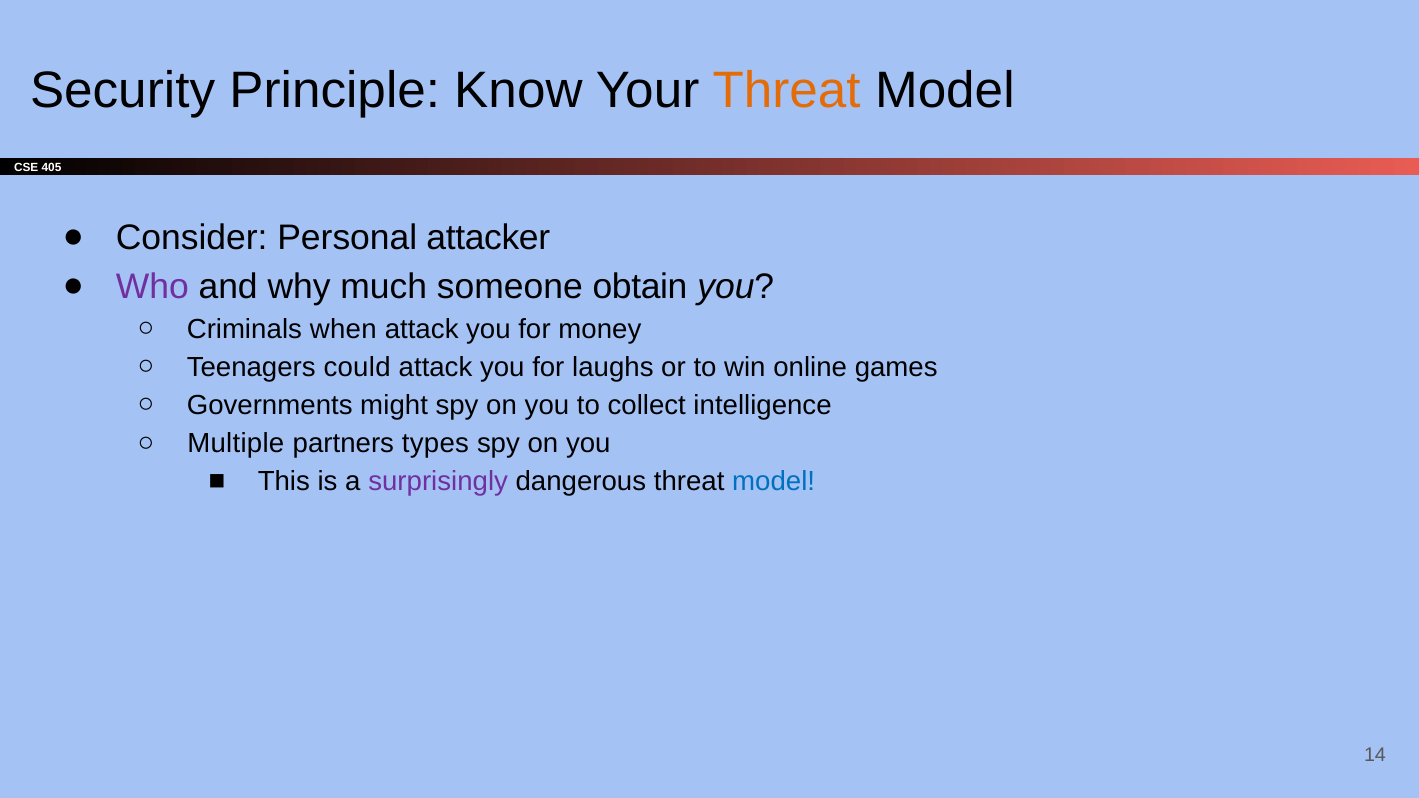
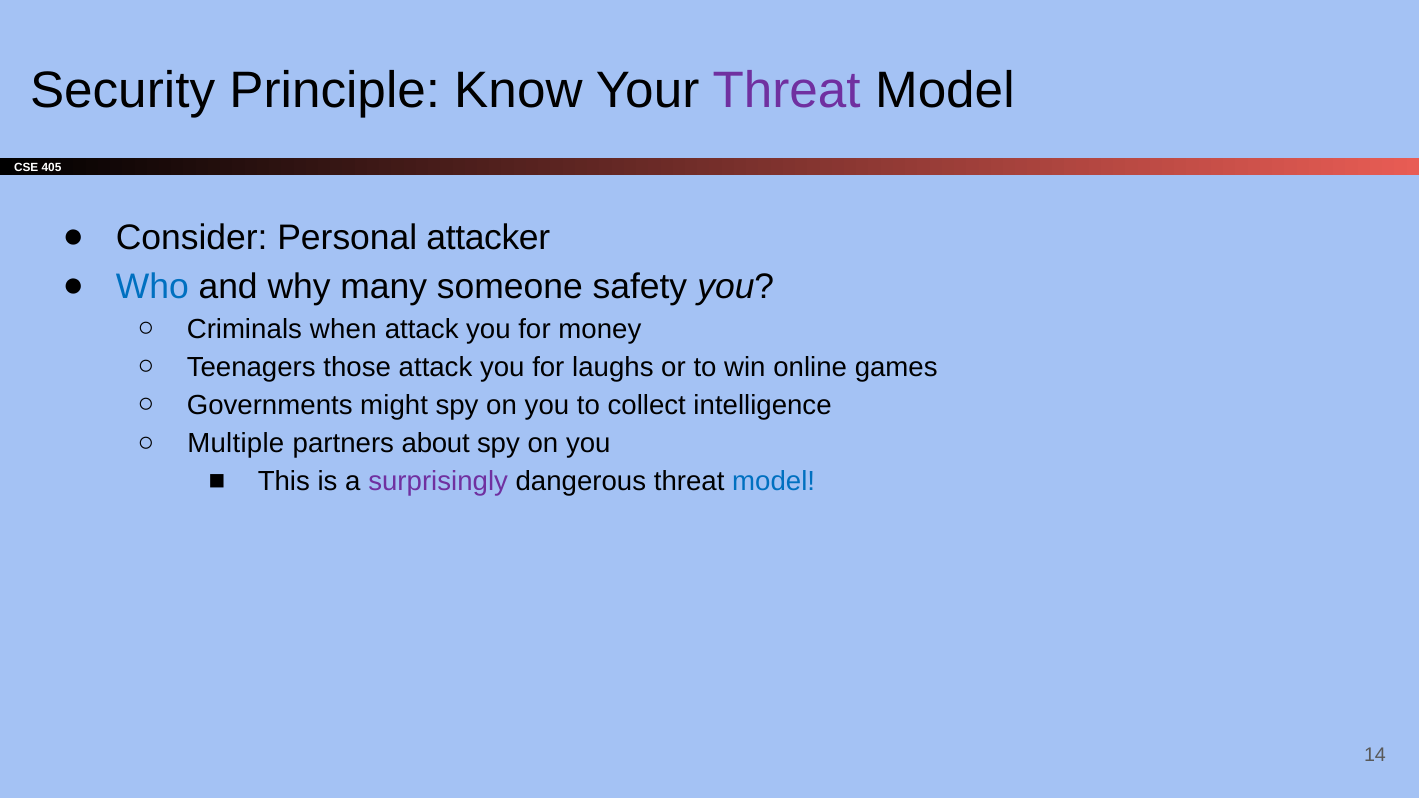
Threat at (787, 91) colour: orange -> purple
Who colour: purple -> blue
much: much -> many
obtain: obtain -> safety
could: could -> those
types: types -> about
